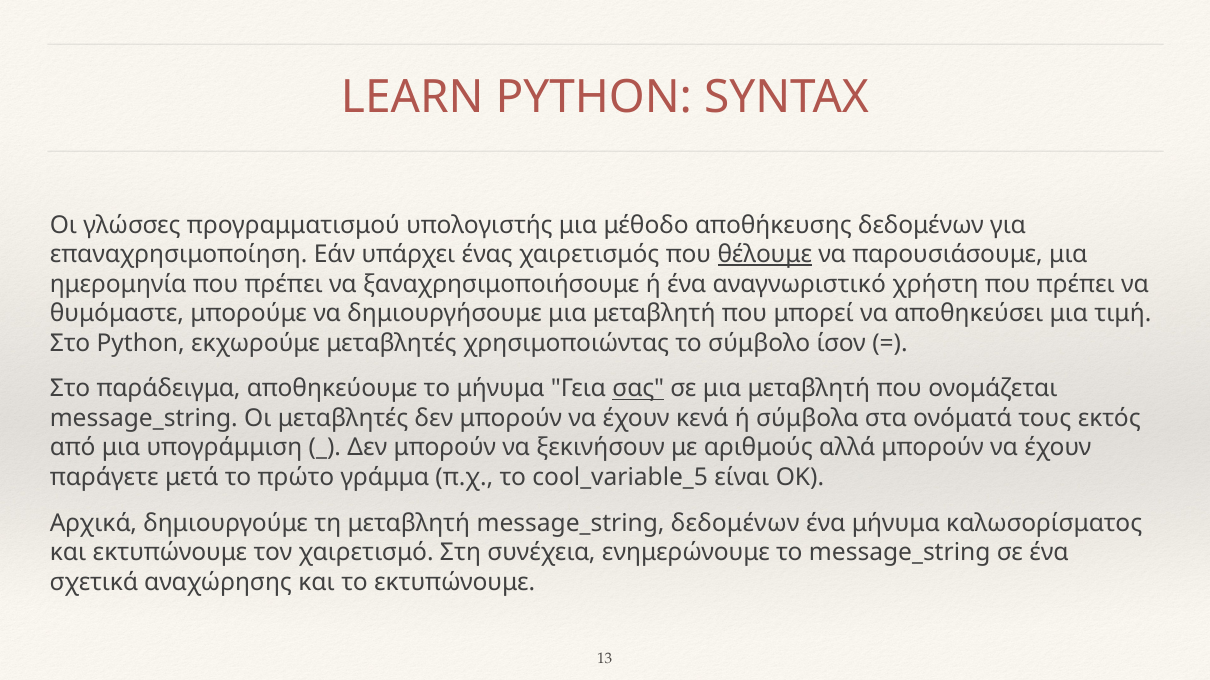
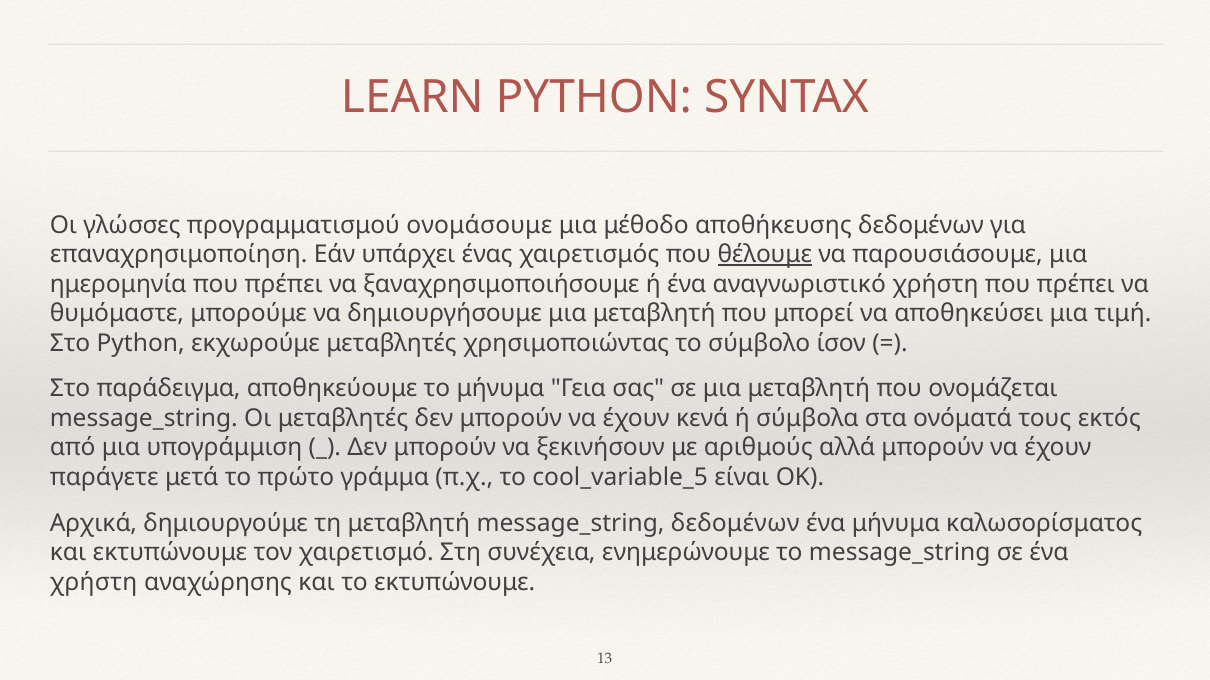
υπολογιστής: υπολογιστής -> ονομάσουμε
σας underline: present -> none
σχετικά at (94, 582): σχετικά -> χρήστη
